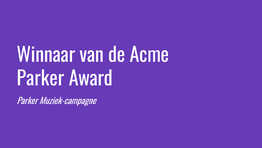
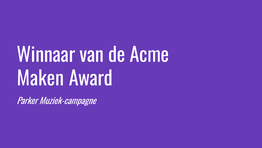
Parker at (40, 79): Parker -> Maken
